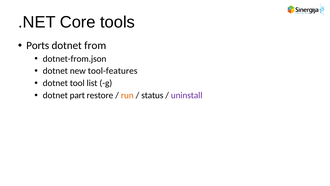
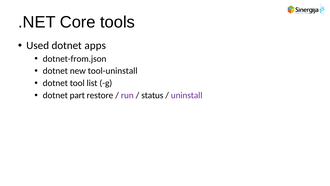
Ports: Ports -> Used
from: from -> apps
tool-features: tool-features -> tool-uninstall
run colour: orange -> purple
